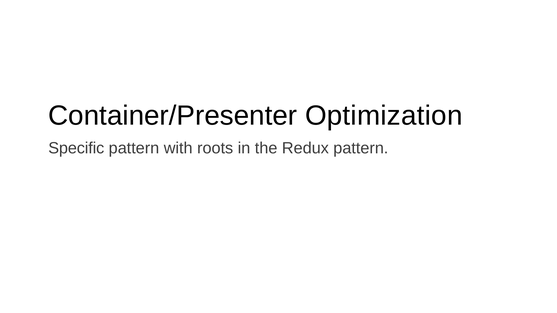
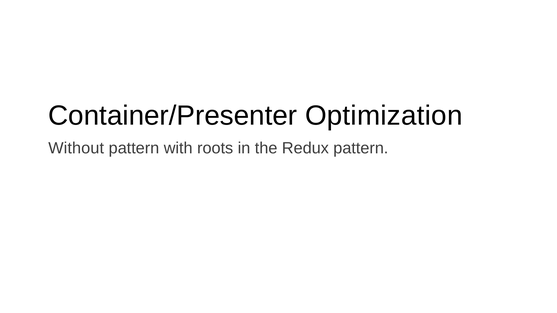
Specific: Specific -> Without
